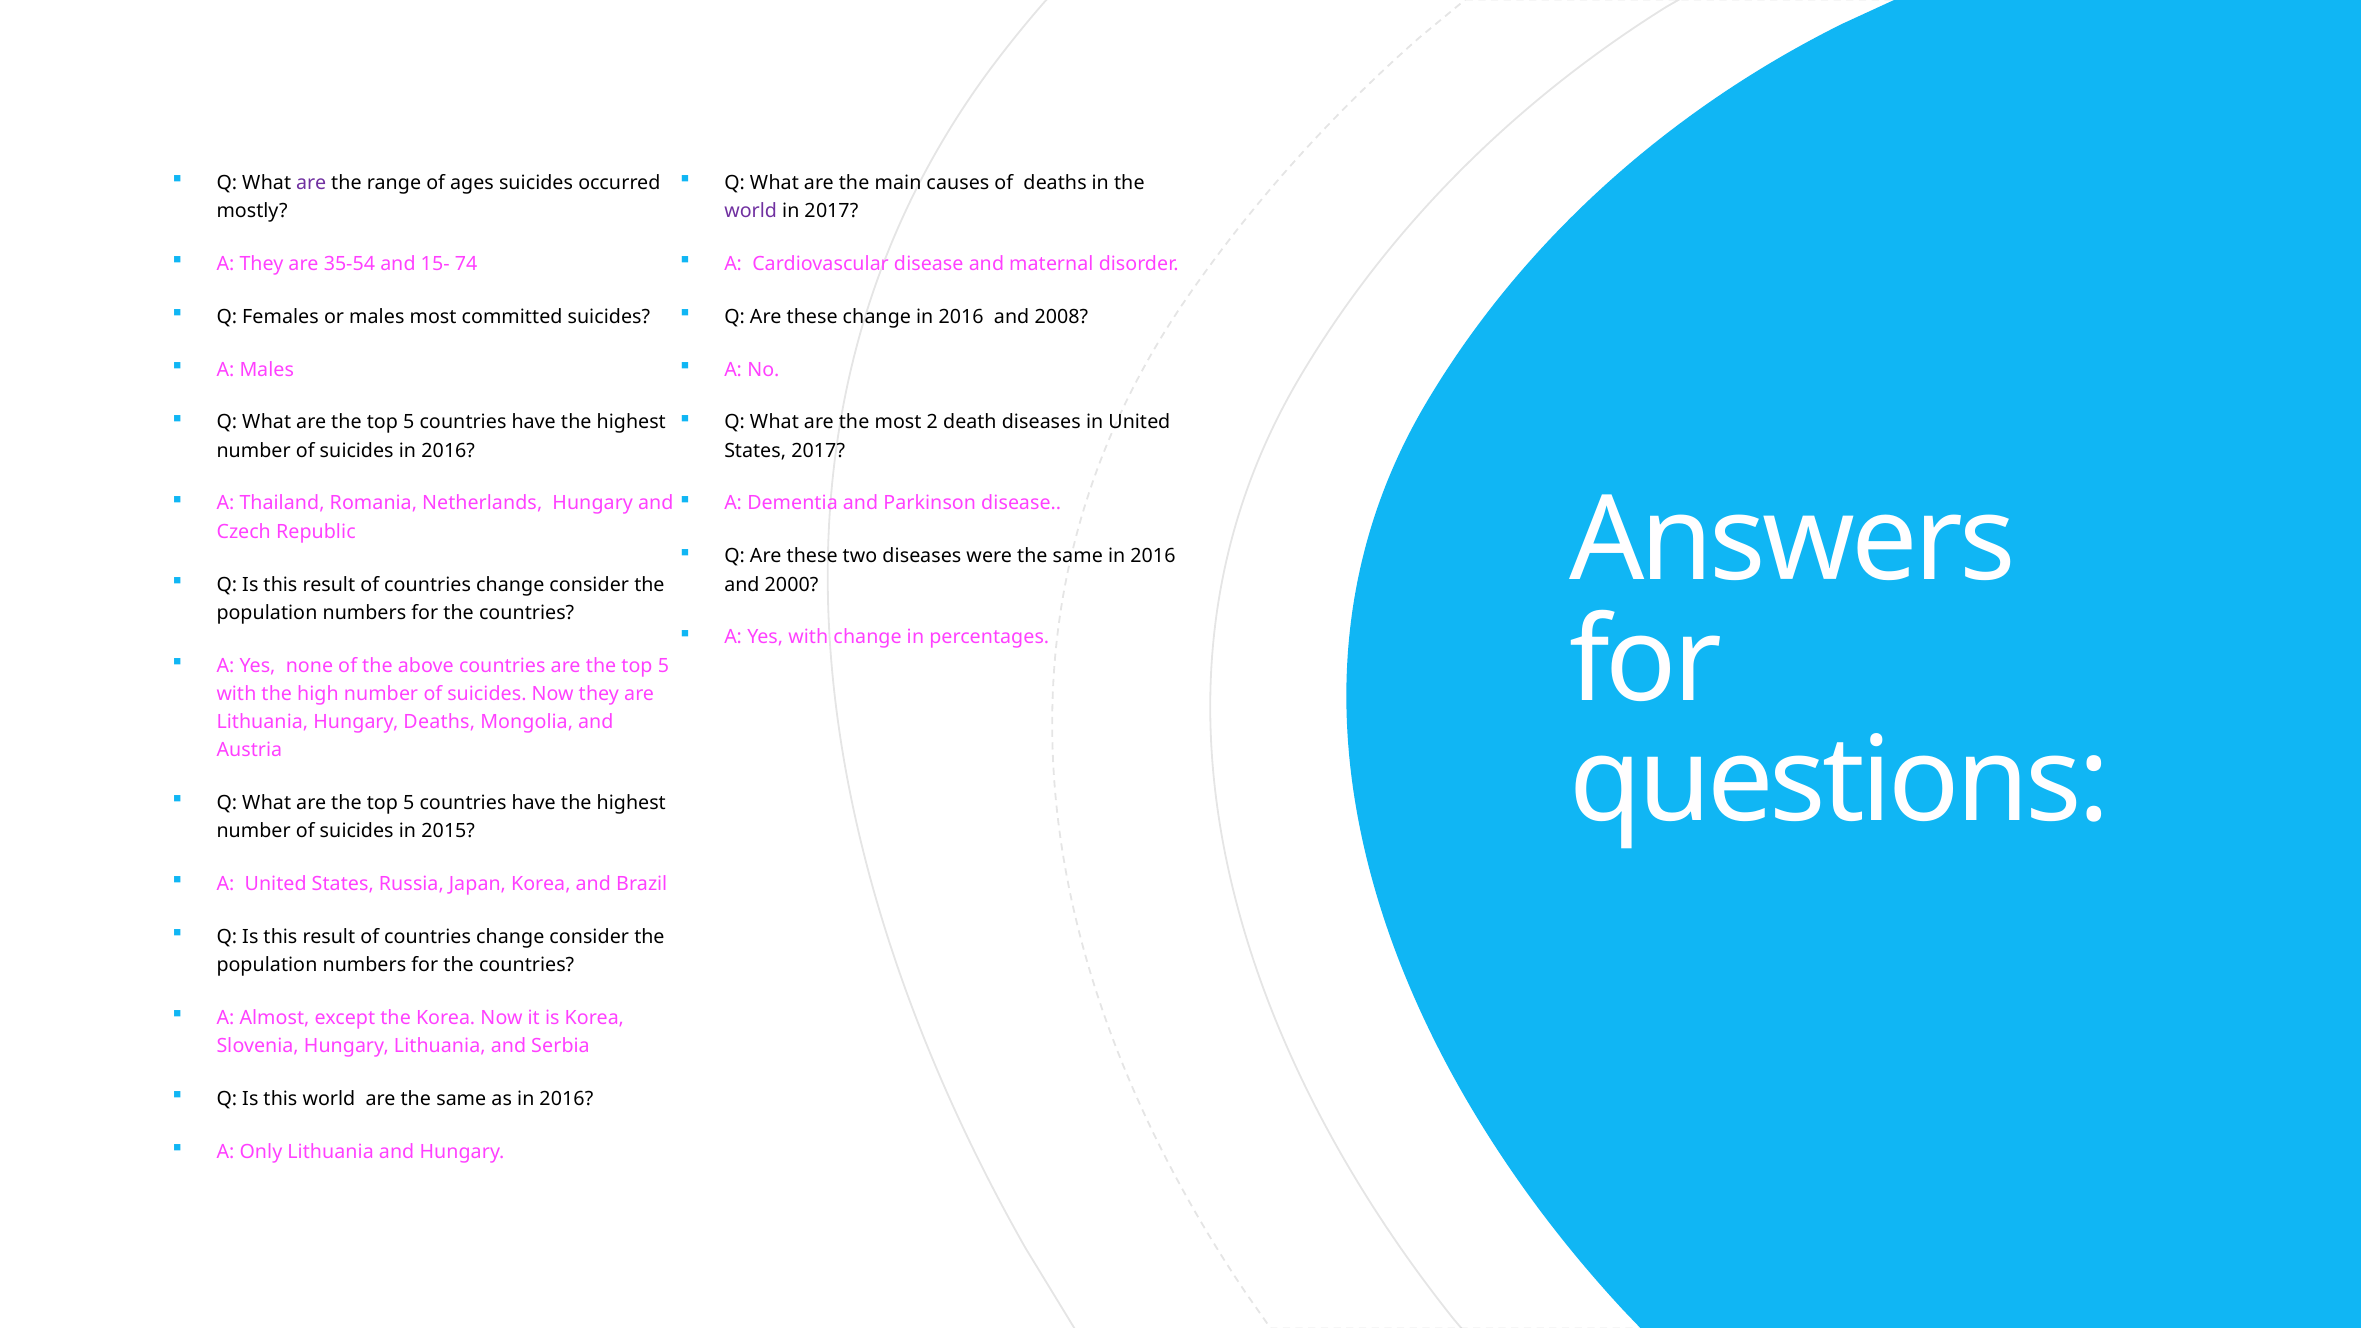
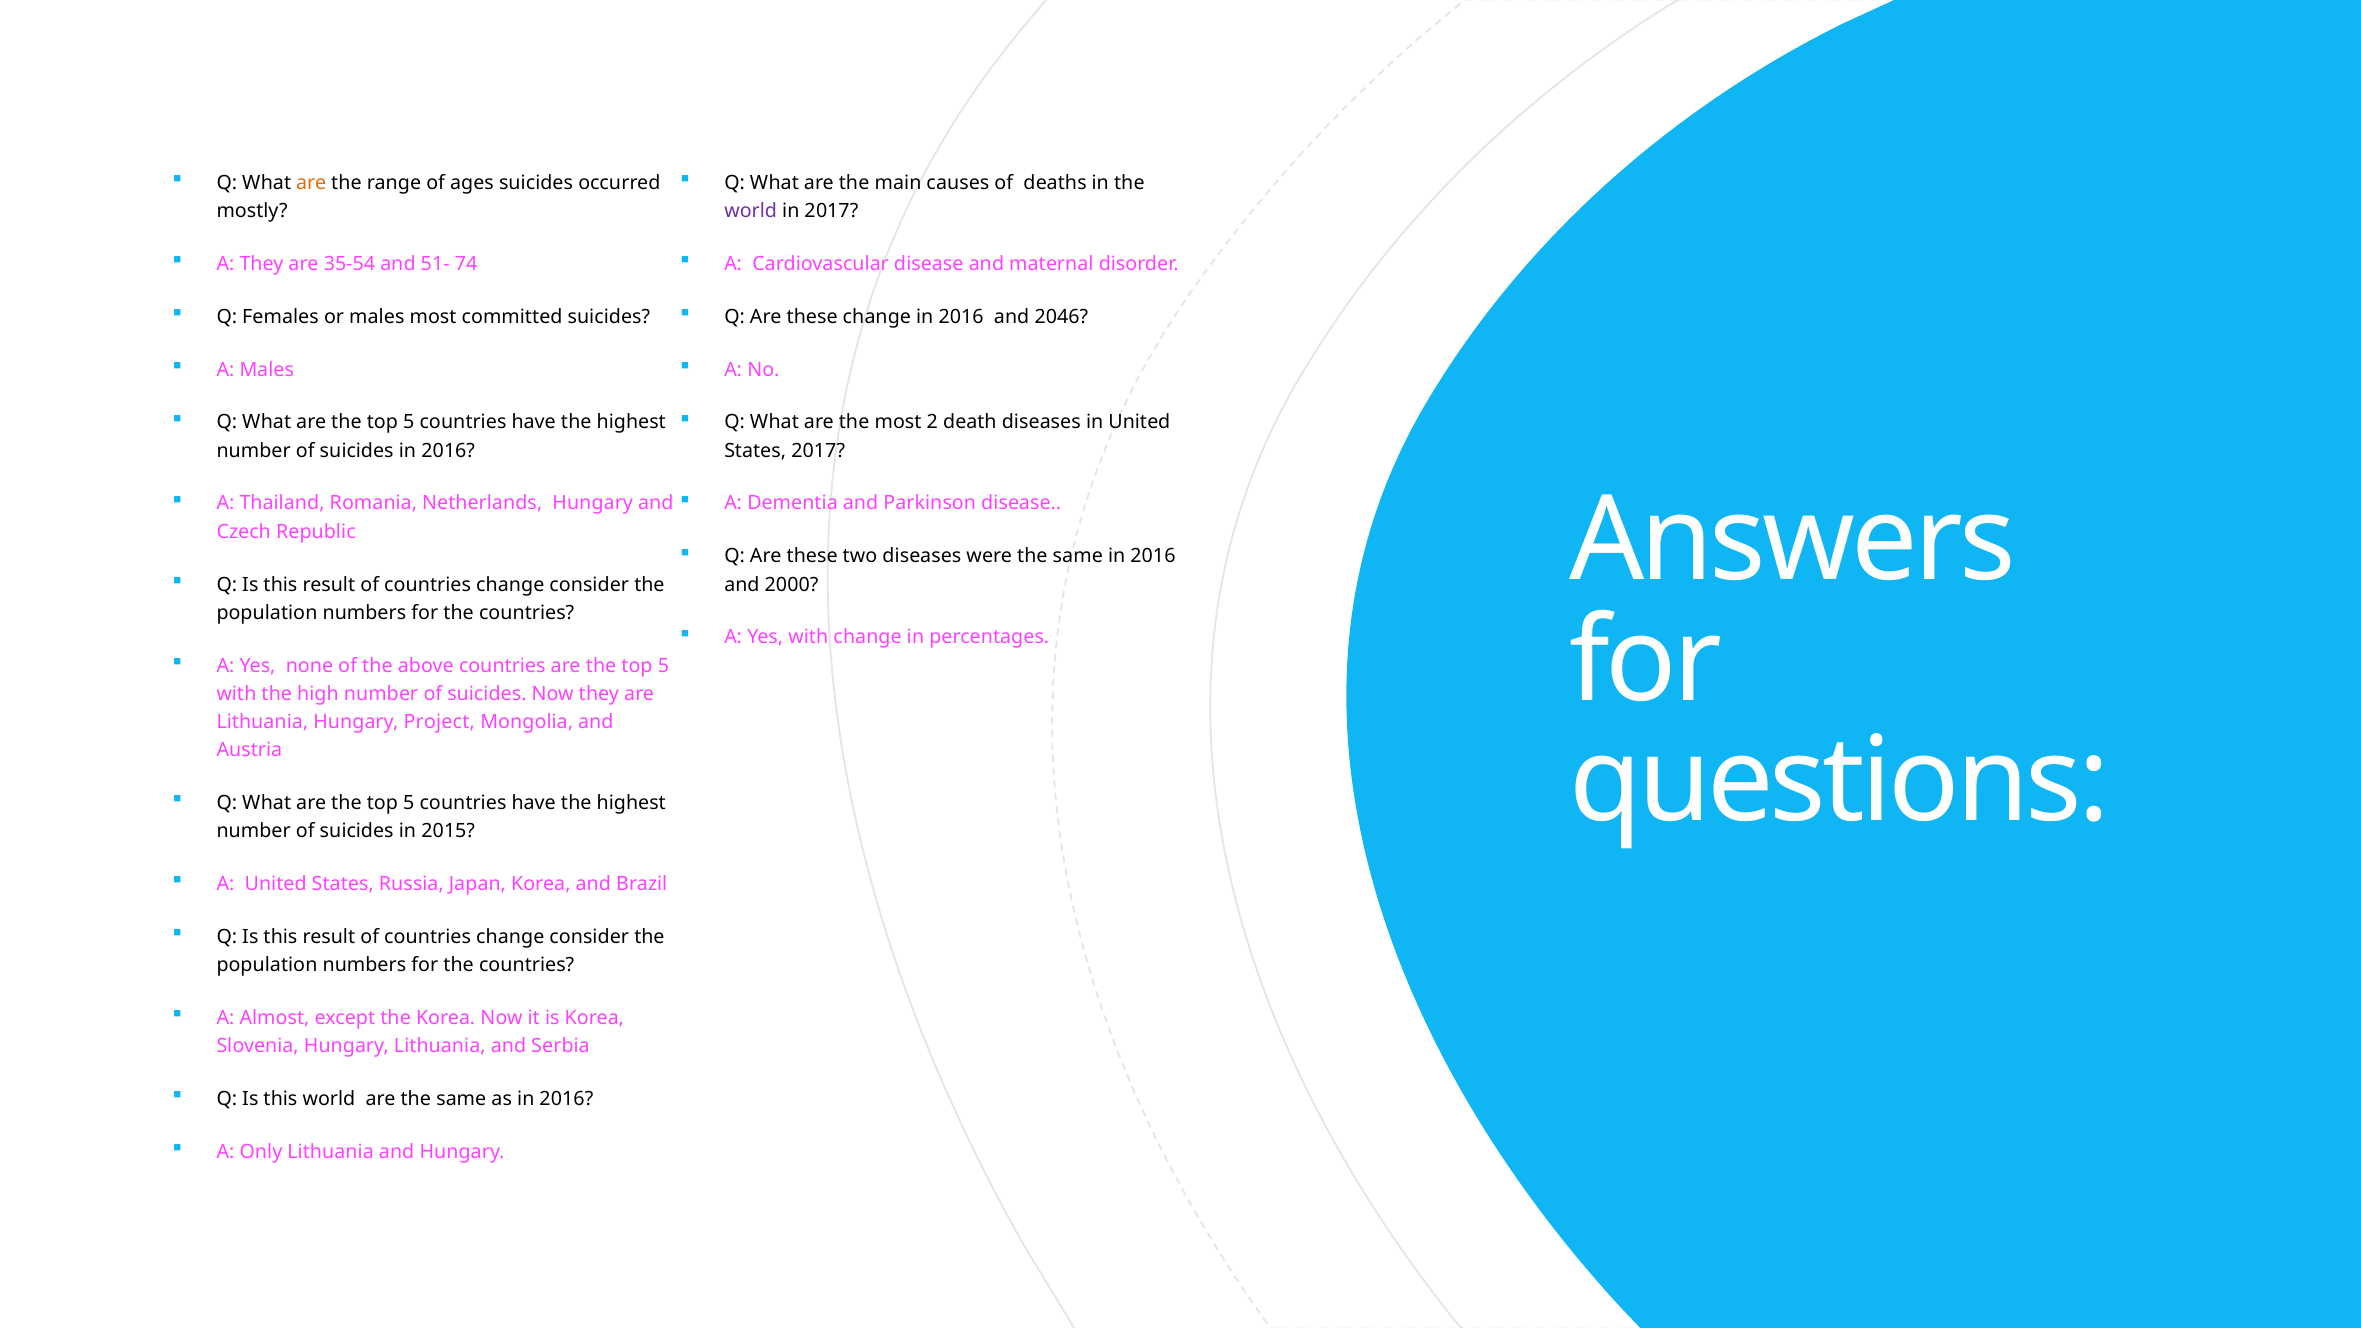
are at (311, 183) colour: purple -> orange
15-: 15- -> 51-
2008: 2008 -> 2046
Hungary Deaths: Deaths -> Project
